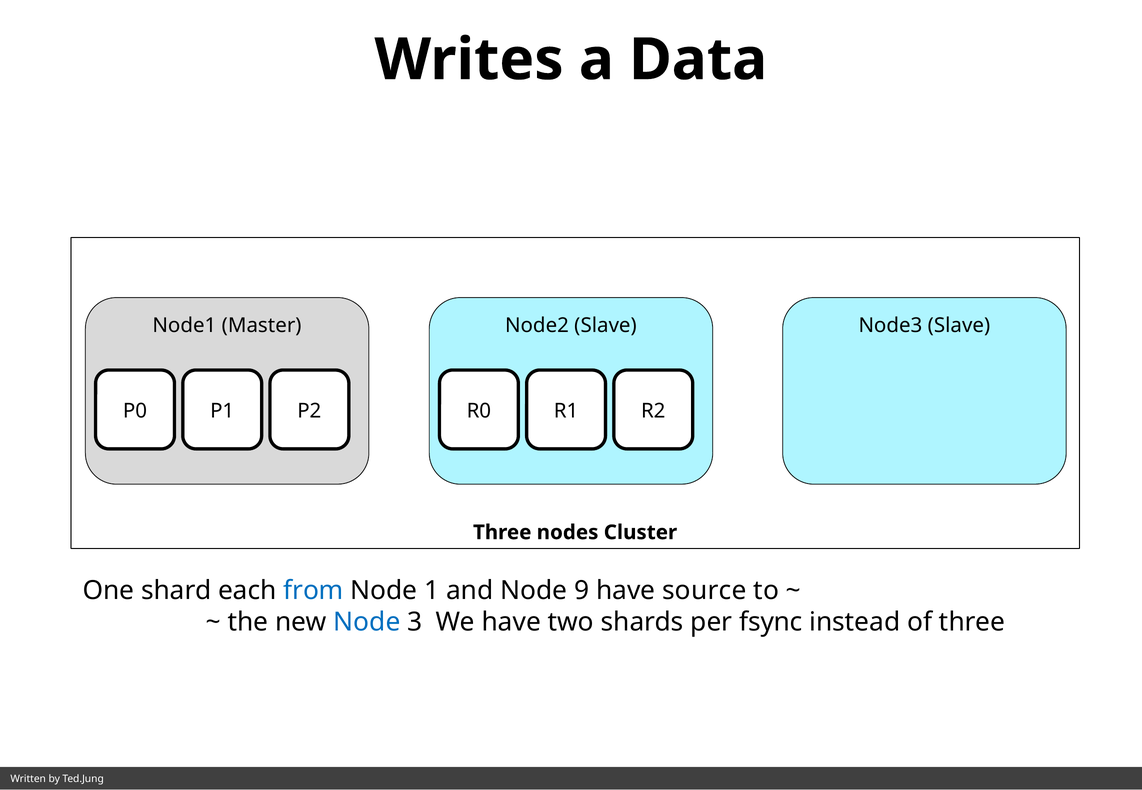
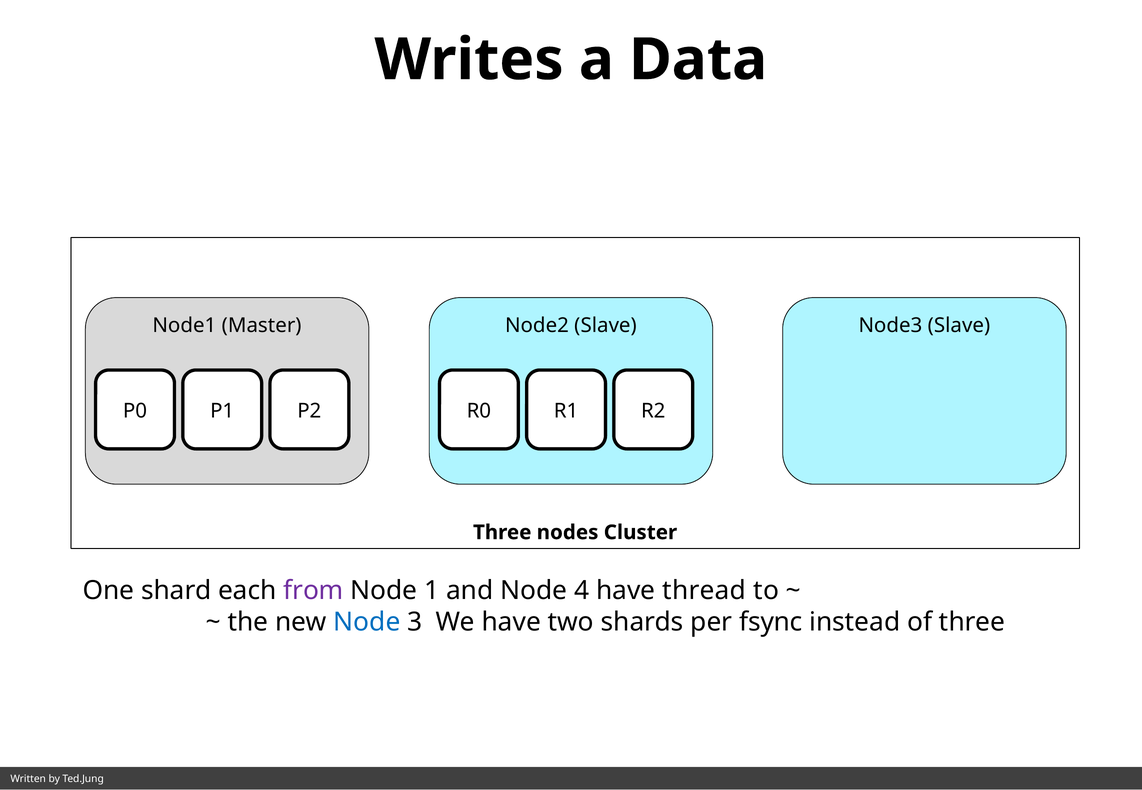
from colour: blue -> purple
9: 9 -> 4
source: source -> thread
